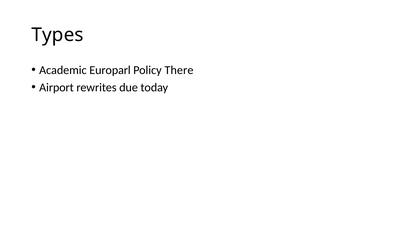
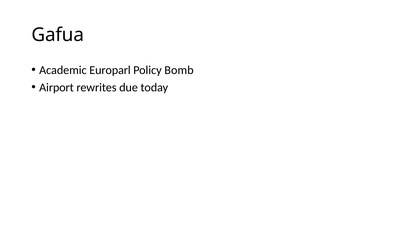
Types: Types -> Gafua
There: There -> Bomb
